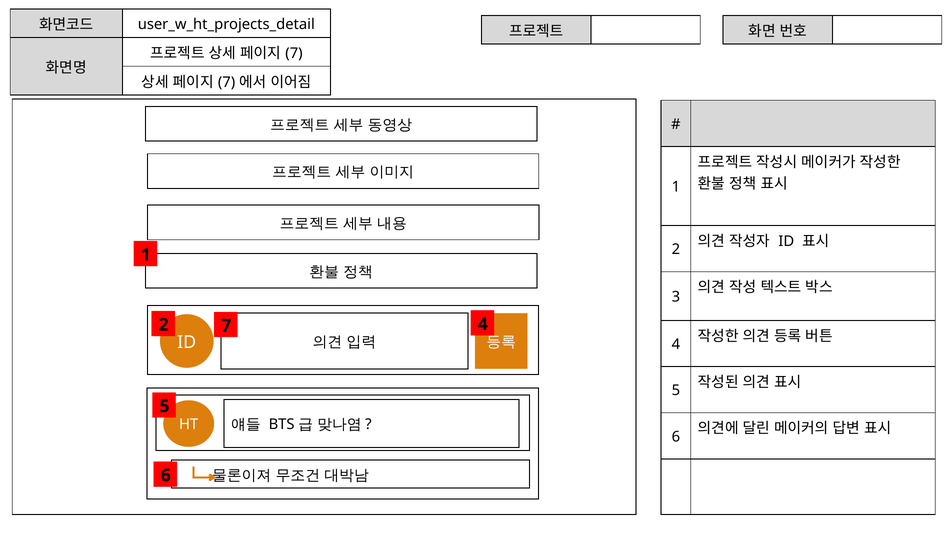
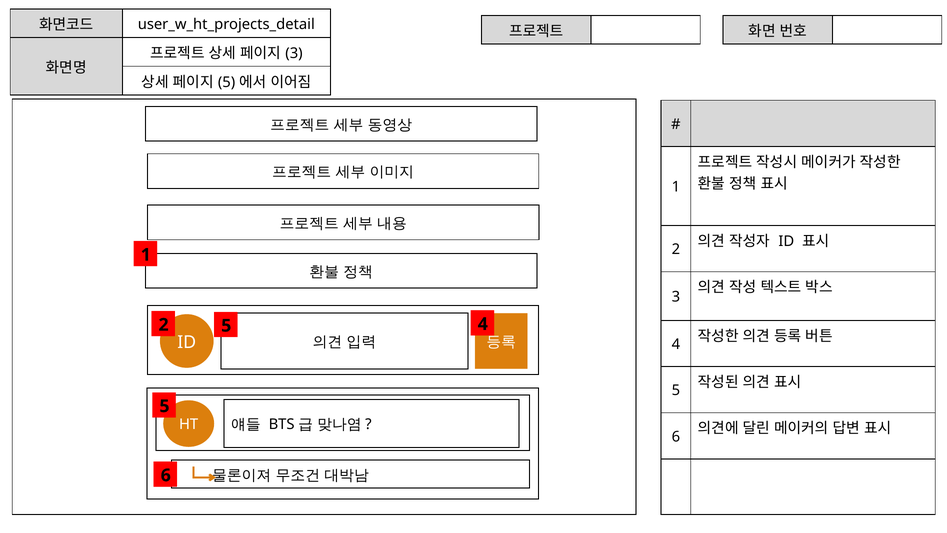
7 at (294, 53): 7 -> 3
7 at (227, 82): 7 -> 5
2 7: 7 -> 5
